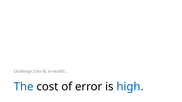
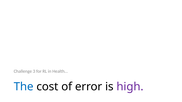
high colour: blue -> purple
